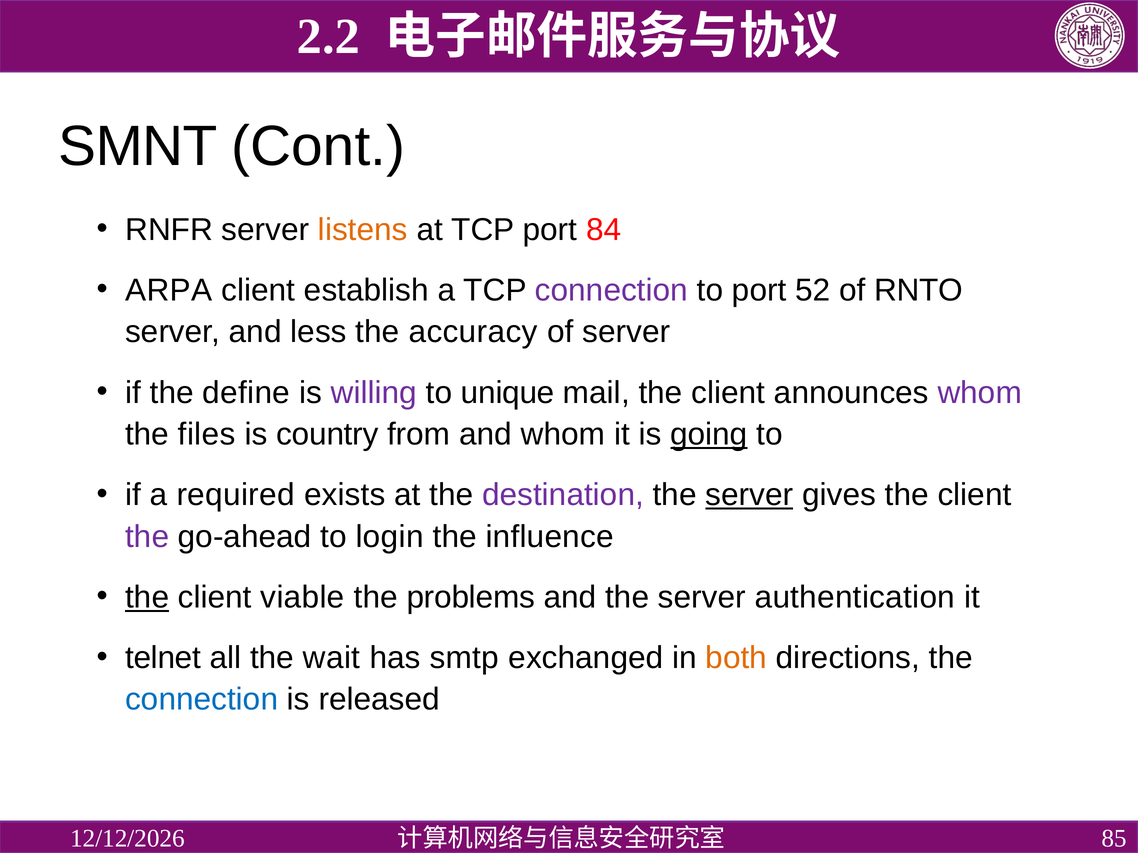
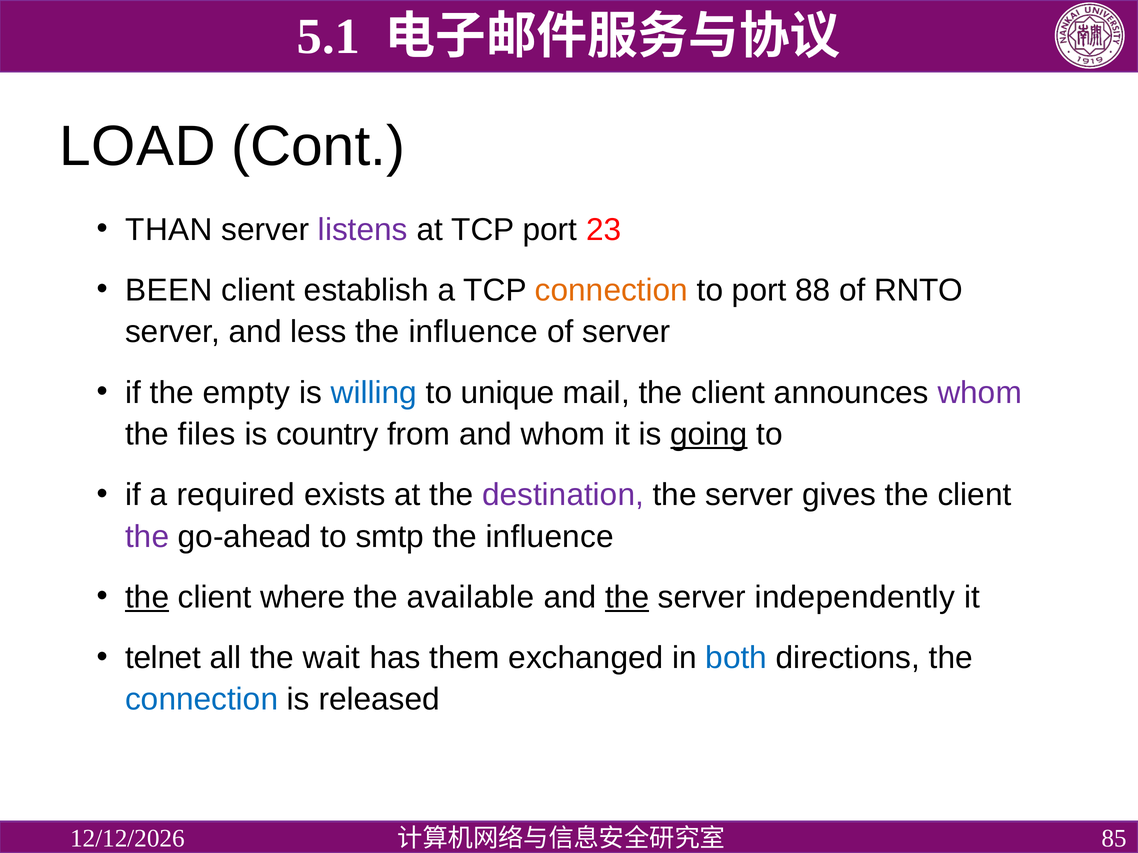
2.2: 2.2 -> 5.1
SMNT: SMNT -> LOAD
RNFR: RNFR -> THAN
listens colour: orange -> purple
84: 84 -> 23
ARPA: ARPA -> BEEN
connection at (611, 290) colour: purple -> orange
52: 52 -> 88
accuracy at (473, 332): accuracy -> influence
define: define -> empty
willing colour: purple -> blue
server at (749, 495) underline: present -> none
login: login -> smtp
viable: viable -> where
problems: problems -> available
the at (627, 598) underline: none -> present
authentication: authentication -> independently
smtp: smtp -> them
both colour: orange -> blue
